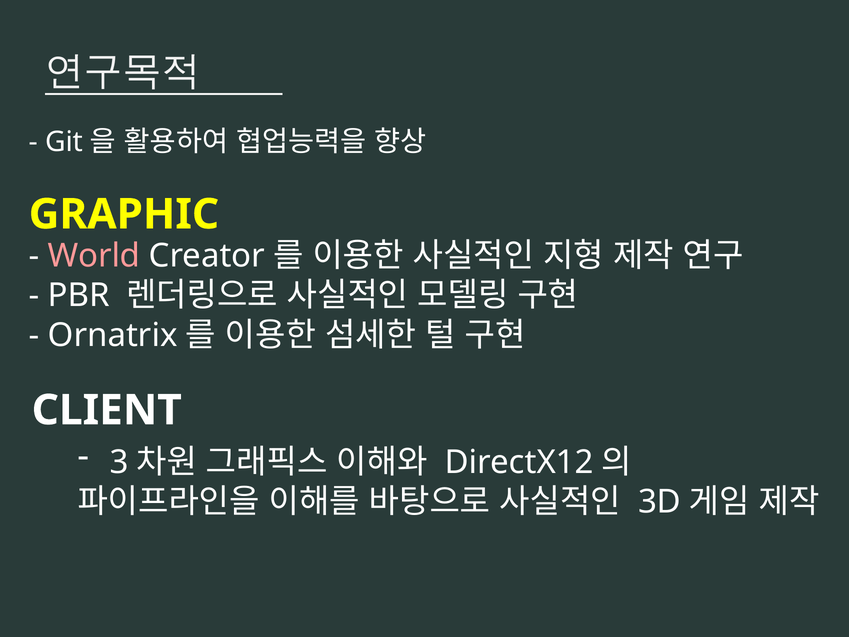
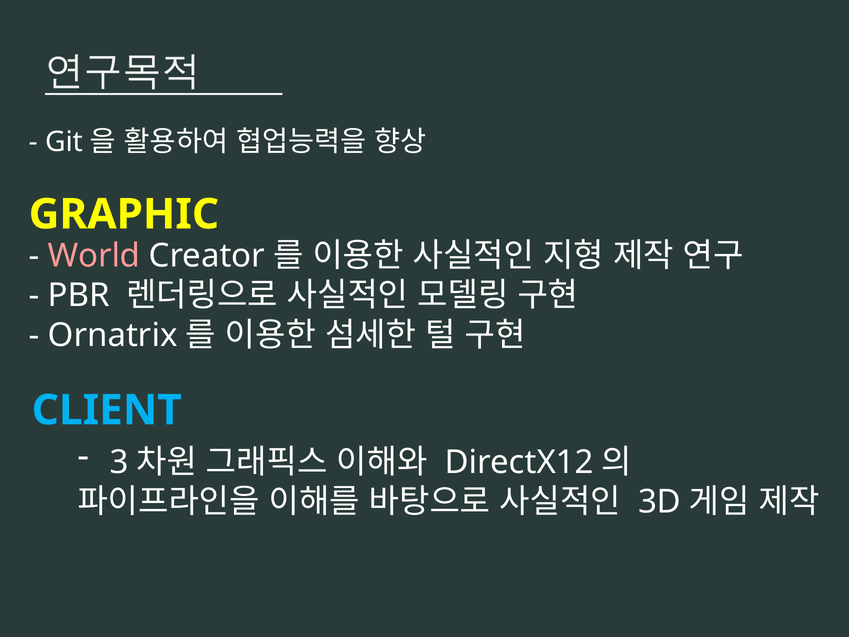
CLIENT colour: white -> light blue
